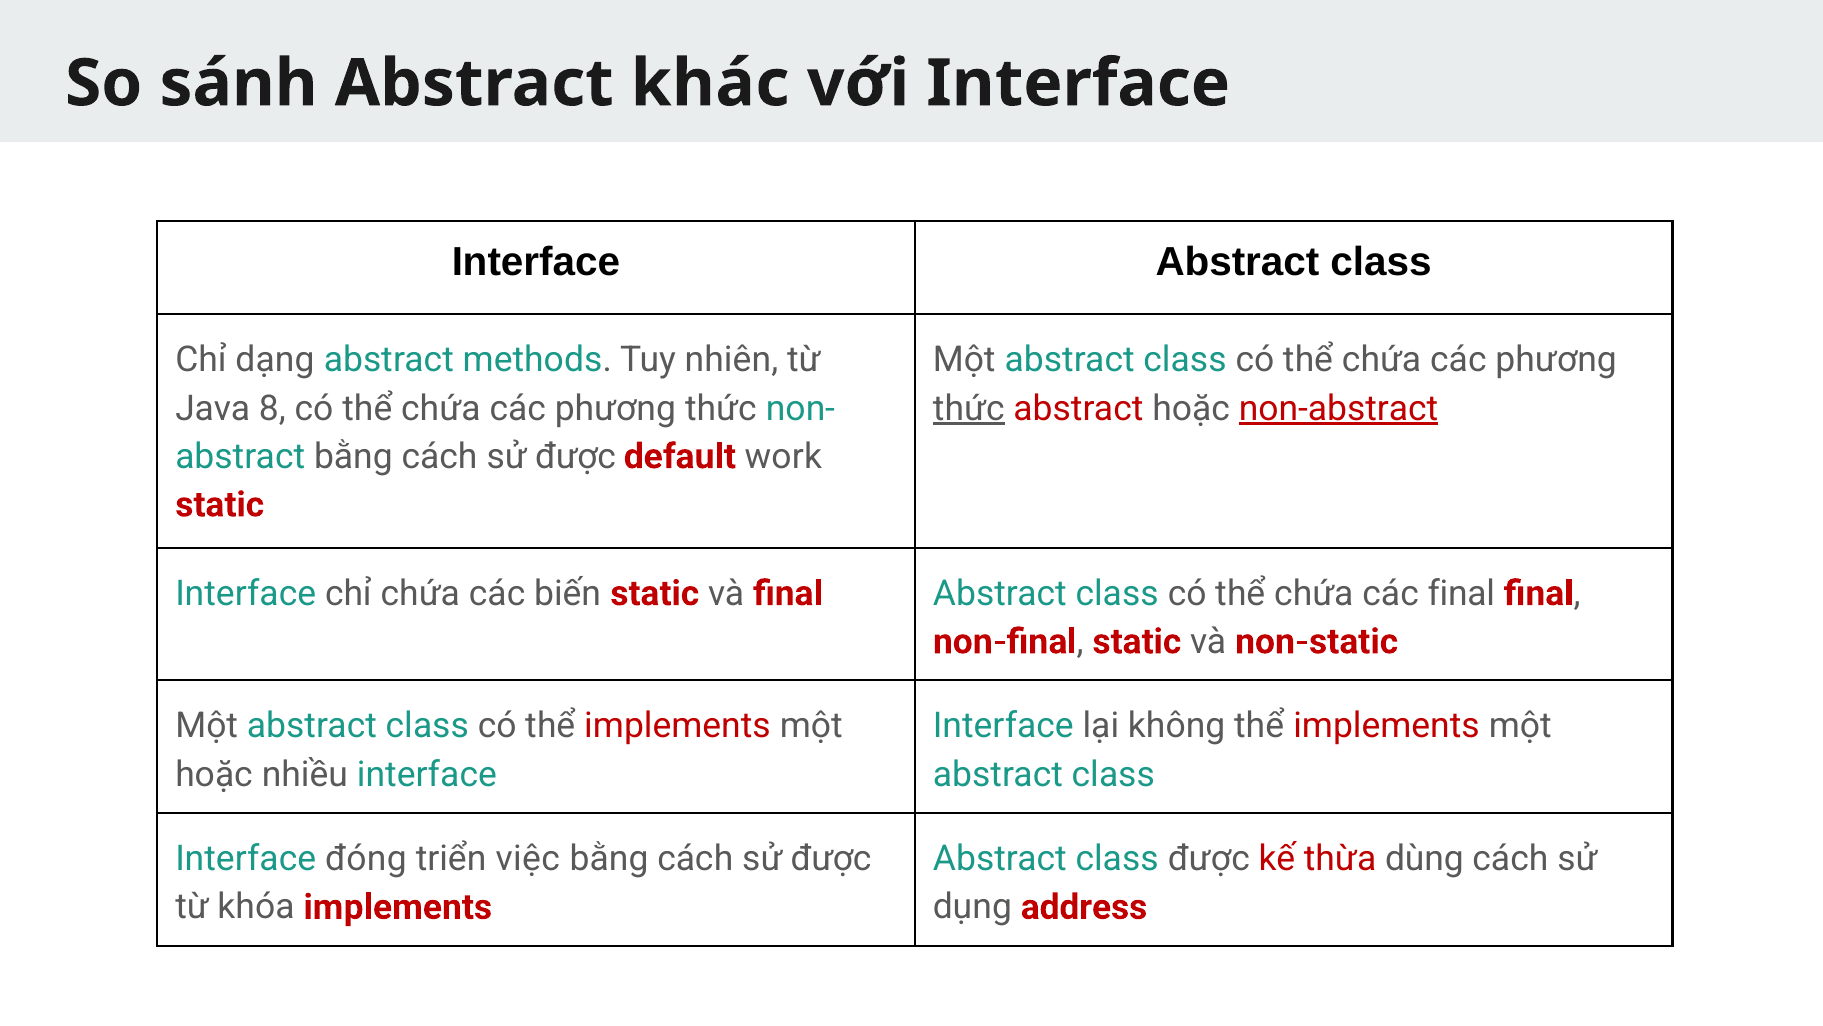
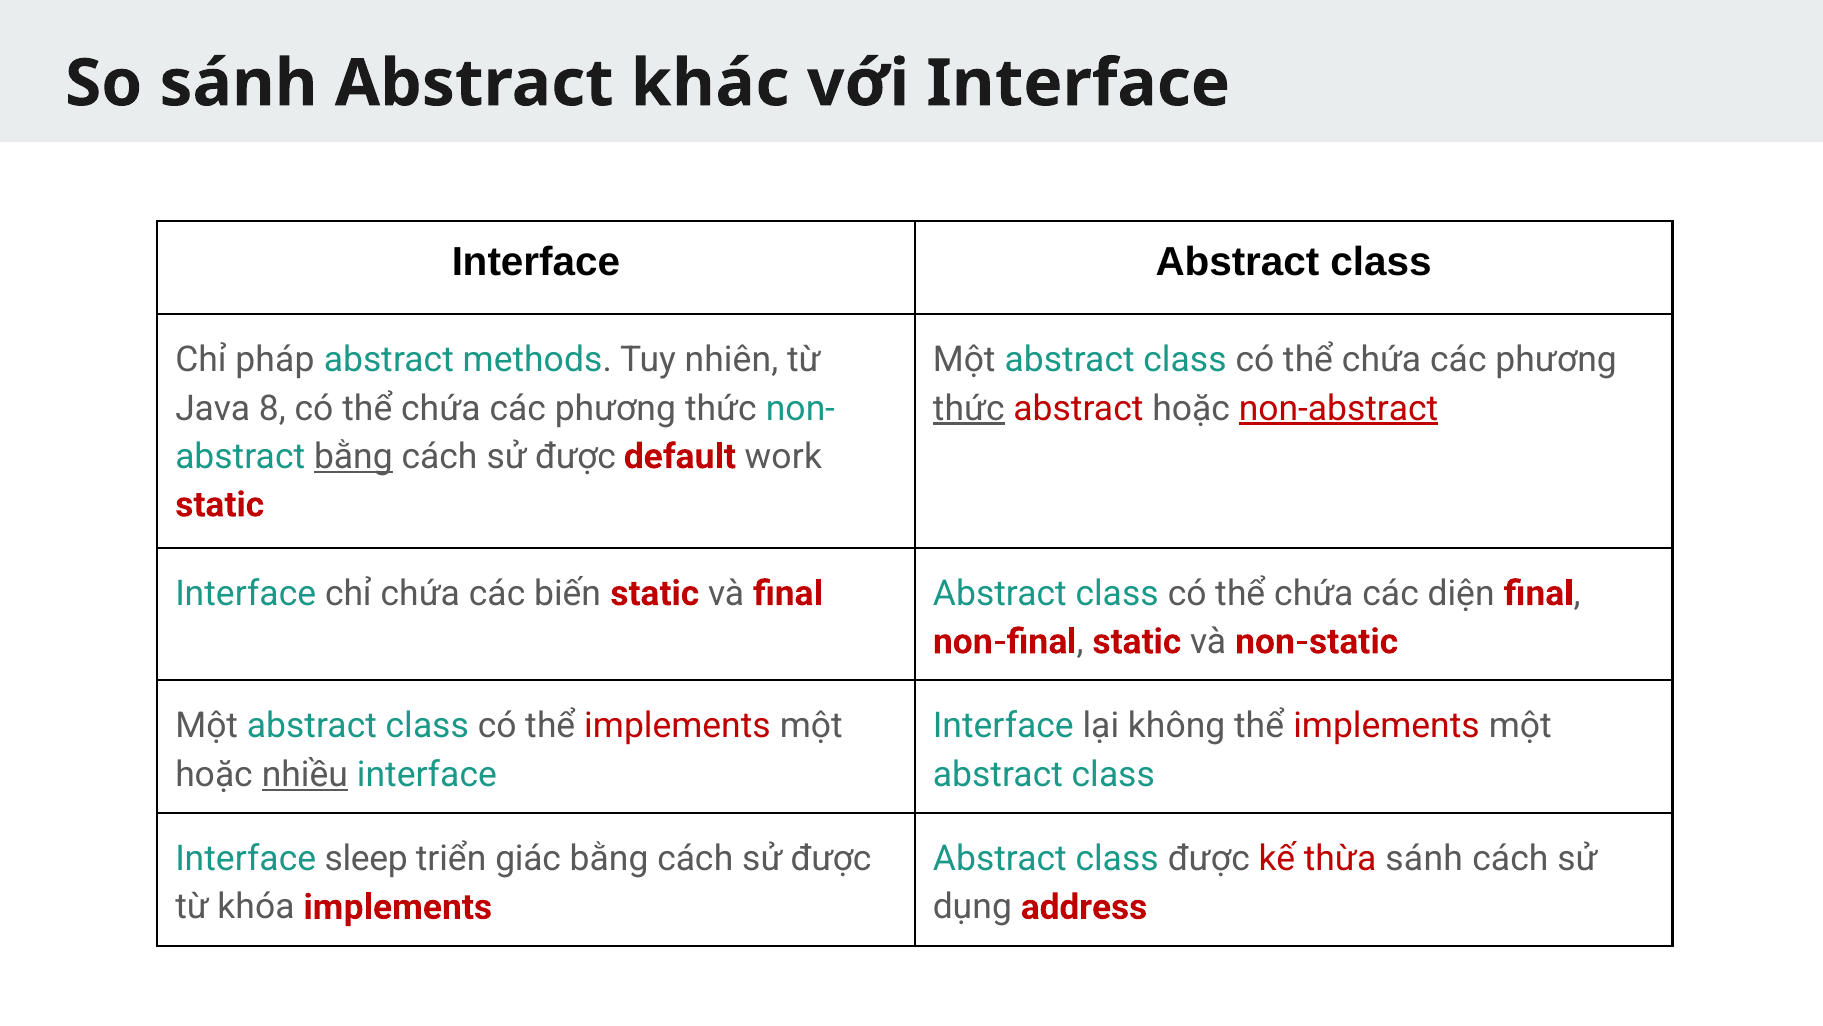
dạng: dạng -> pháp
bằng at (353, 456) underline: none -> present
các final: final -> diện
nhiều underline: none -> present
đóng: đóng -> sleep
việc: việc -> giác
thừa dùng: dùng -> sánh
